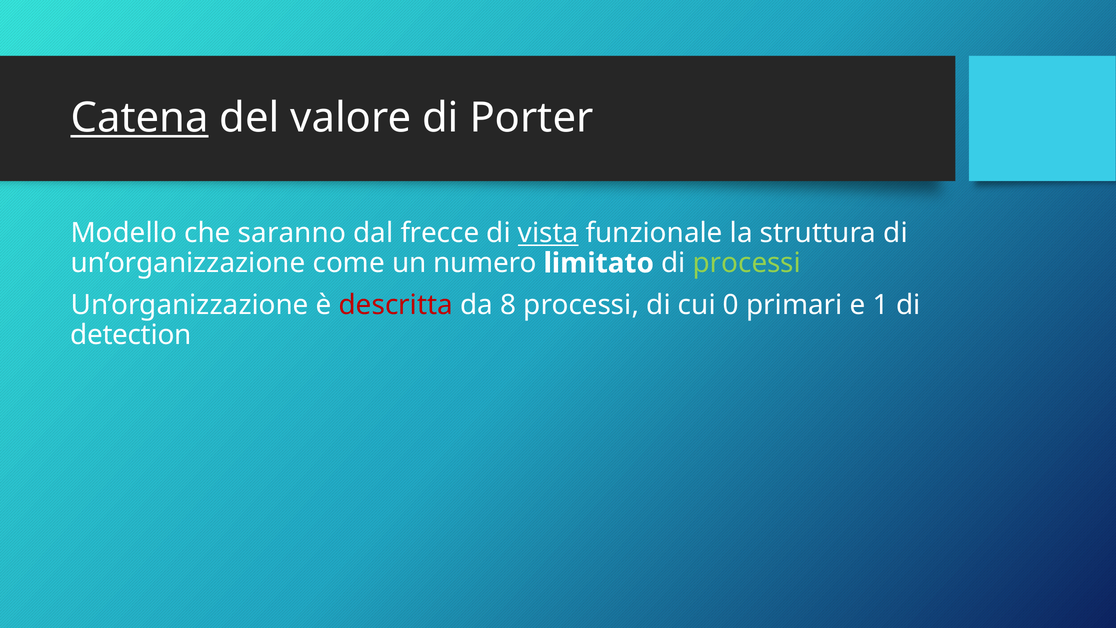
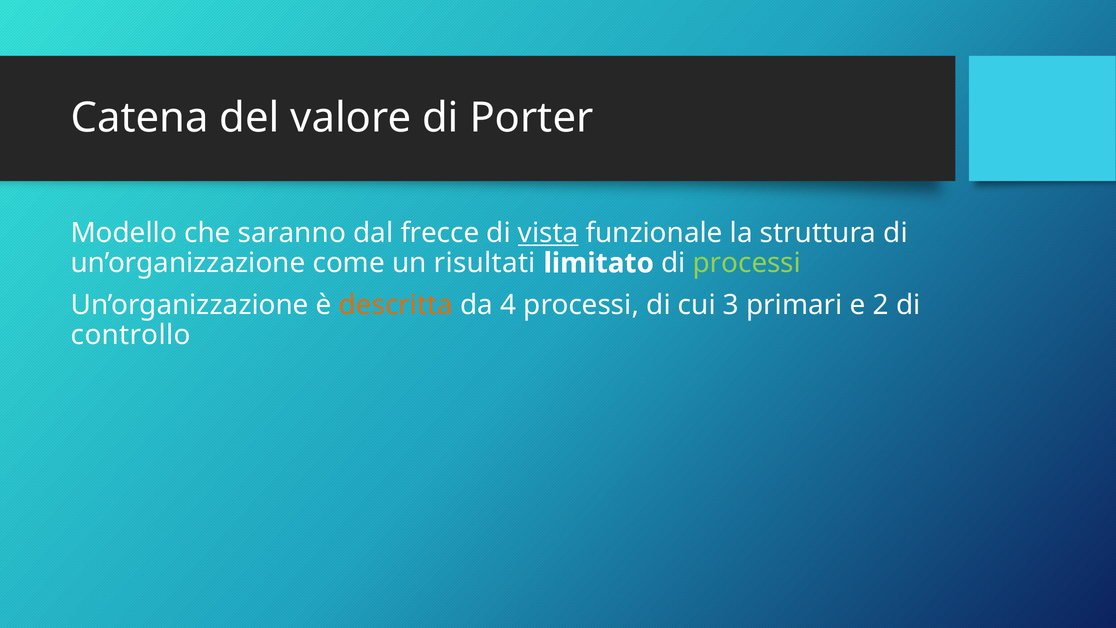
Catena underline: present -> none
numero: numero -> risultati
descritta colour: red -> orange
8: 8 -> 4
0: 0 -> 3
1: 1 -> 2
detection: detection -> controllo
